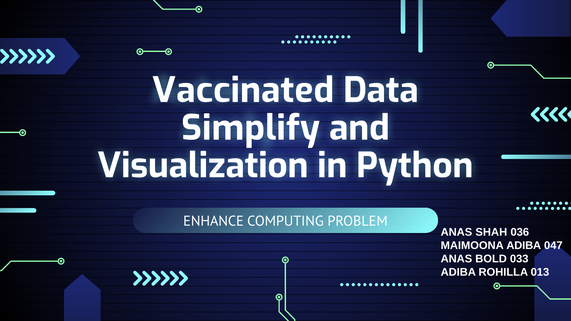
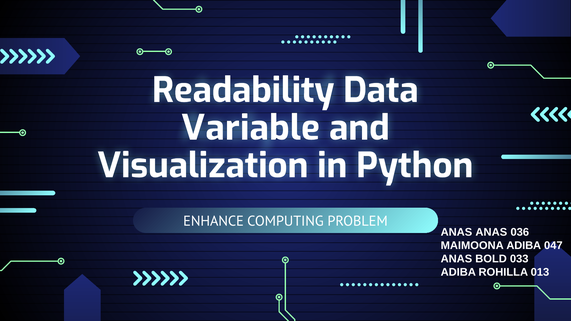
Vaccinated: Vaccinated -> Readability
Simplify: Simplify -> Variable
ANAS SHAH: SHAH -> ANAS
